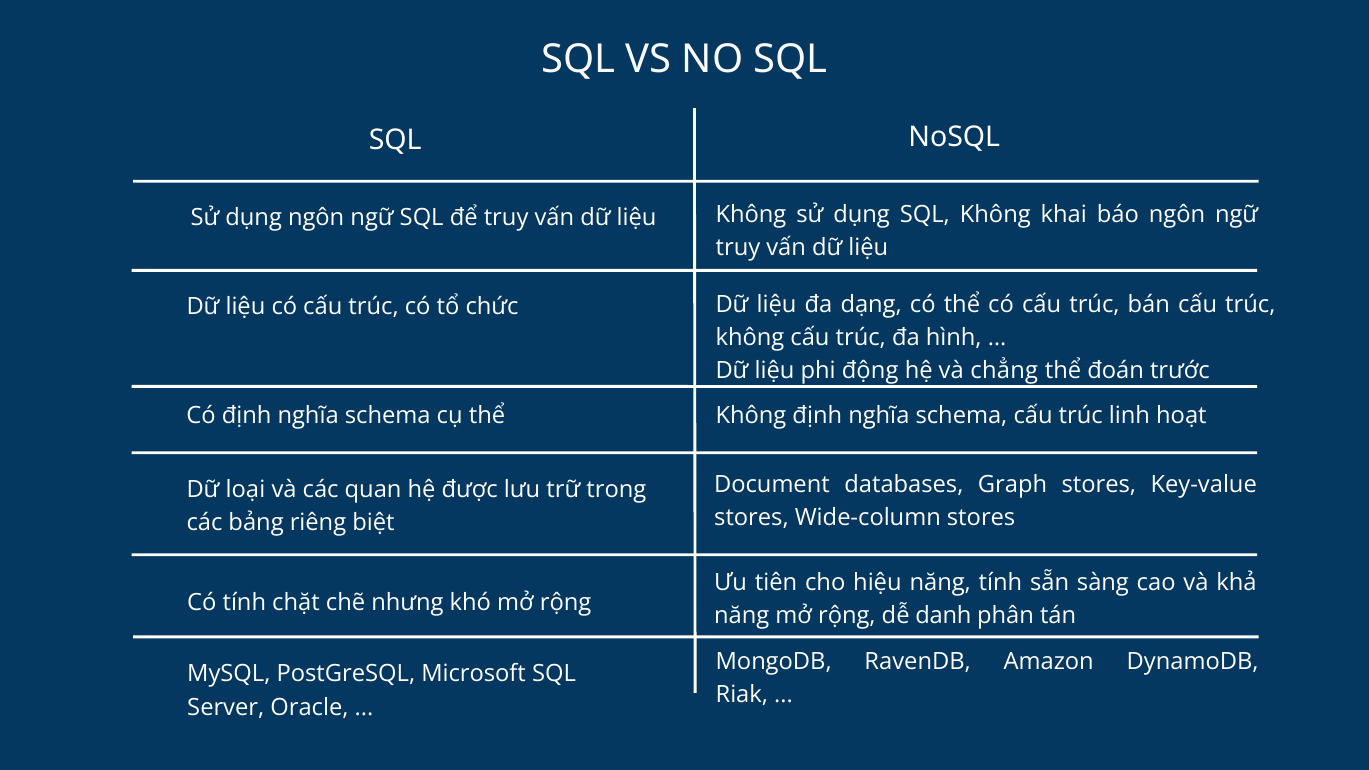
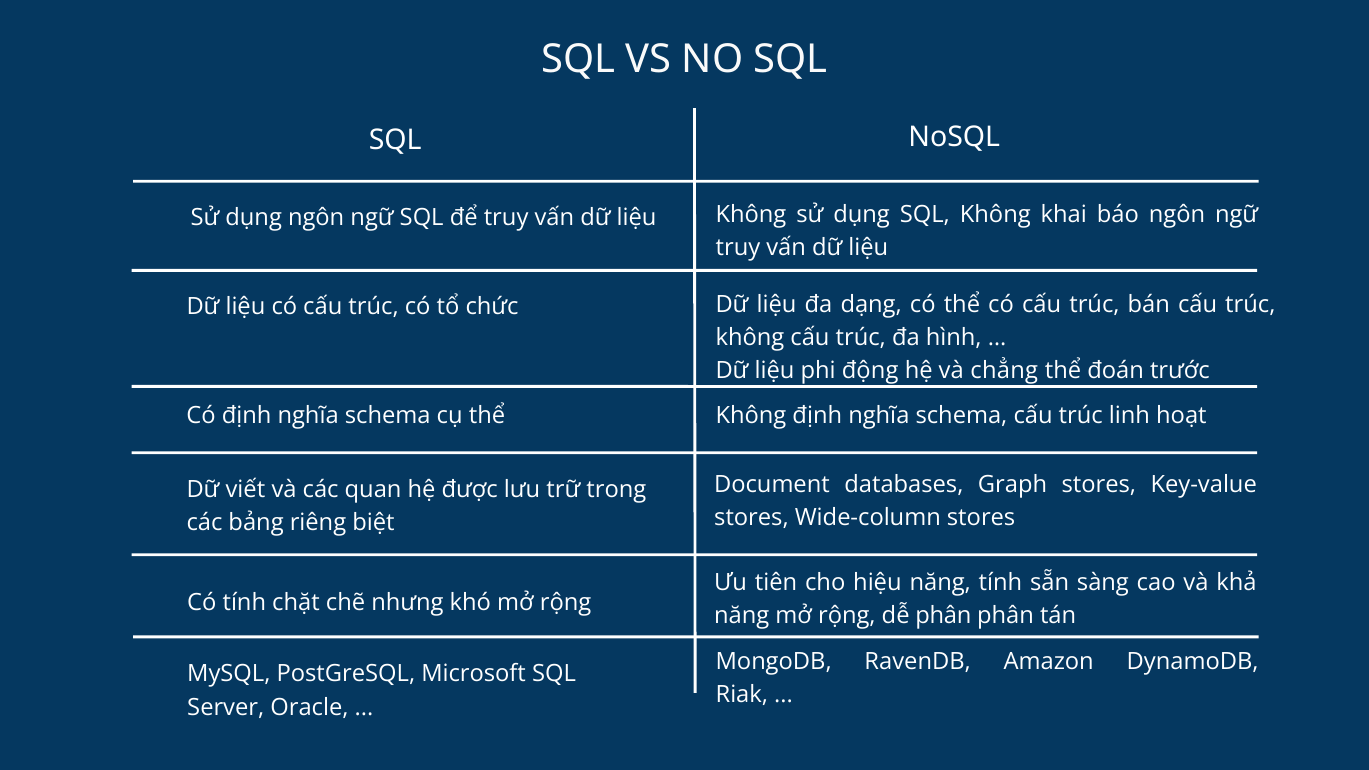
loại: loại -> viết
dễ danh: danh -> phân
